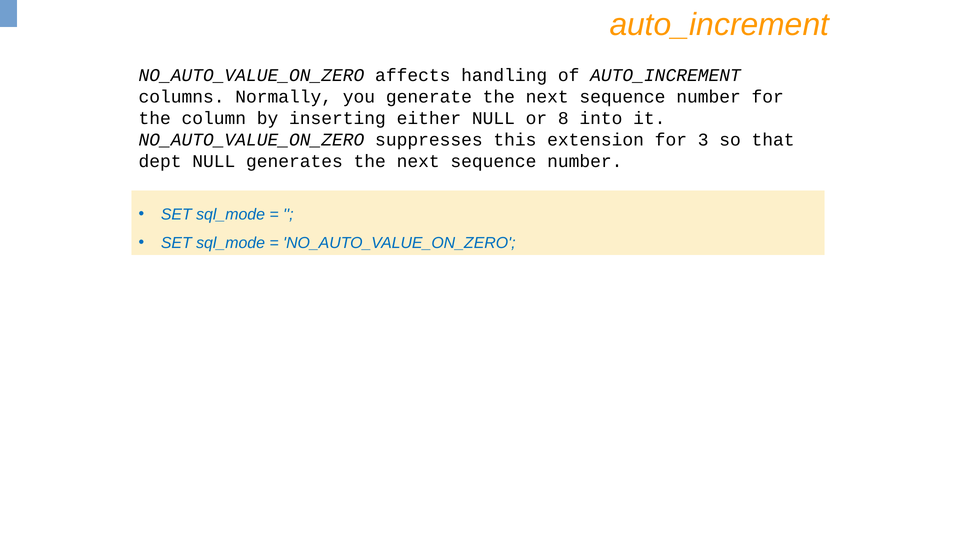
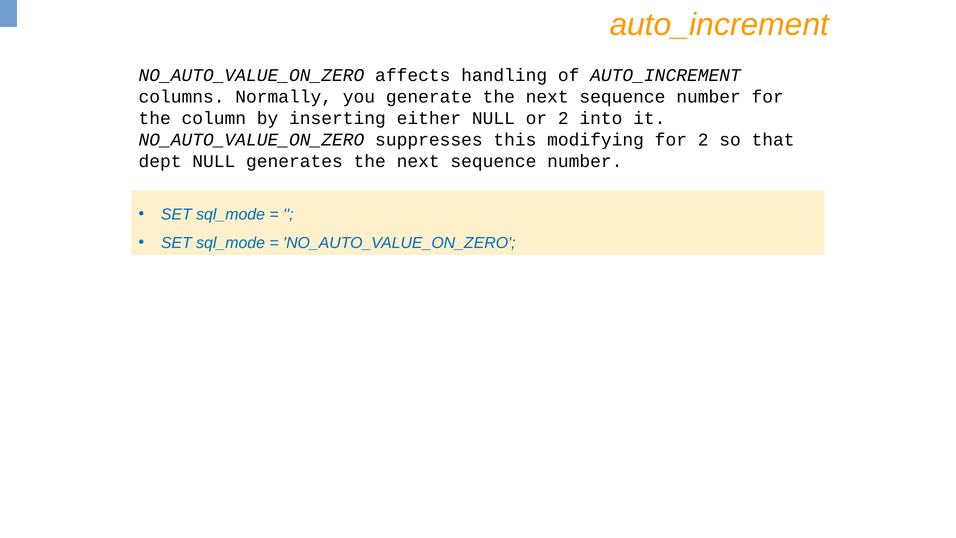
or 8: 8 -> 2
extension: extension -> modifying
for 3: 3 -> 2
